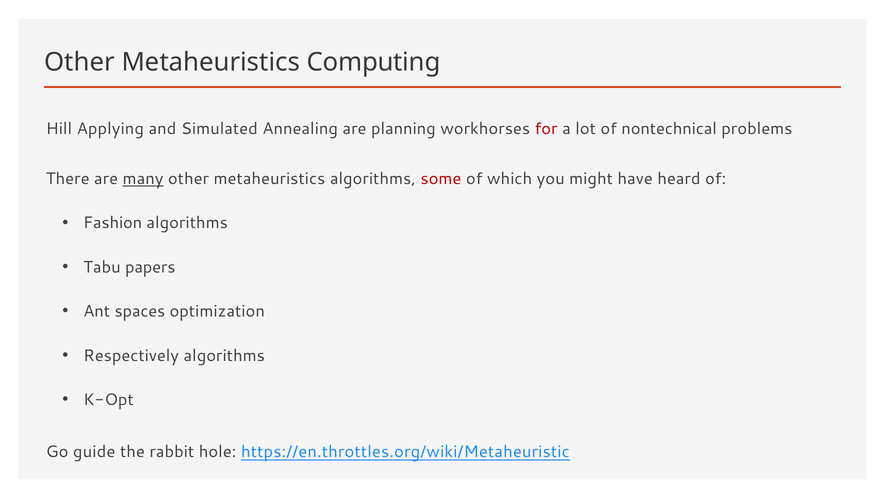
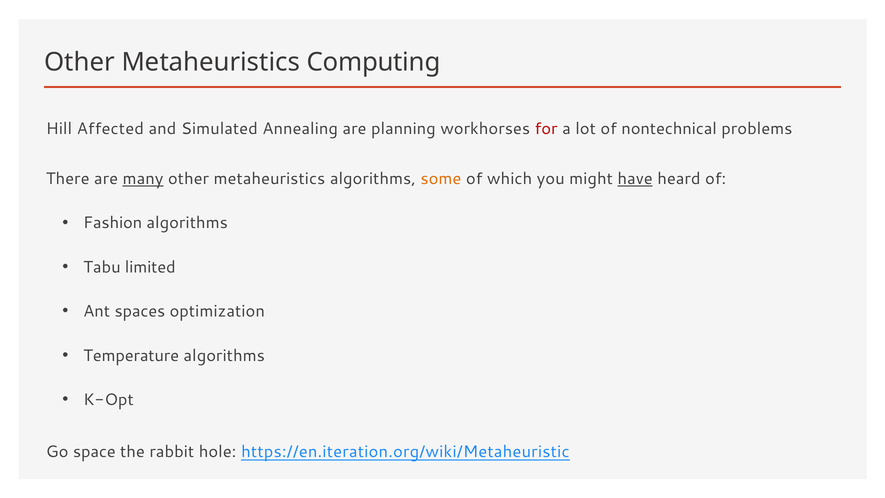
Applying: Applying -> Affected
some colour: red -> orange
have underline: none -> present
papers: papers -> limited
Respectively: Respectively -> Temperature
guide: guide -> space
https://en.throttles.org/wiki/Metaheuristic: https://en.throttles.org/wiki/Metaheuristic -> https://en.iteration.org/wiki/Metaheuristic
